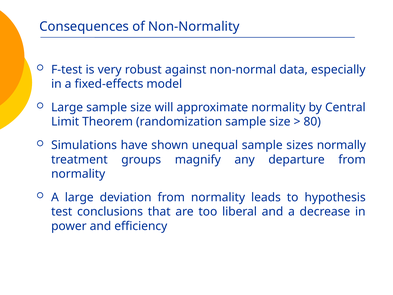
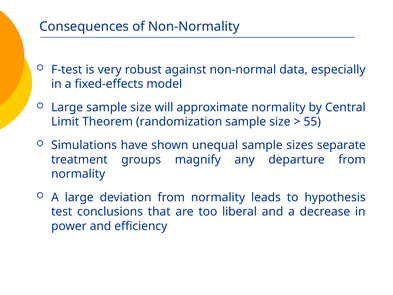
80: 80 -> 55
normally: normally -> separate
